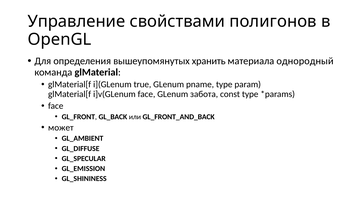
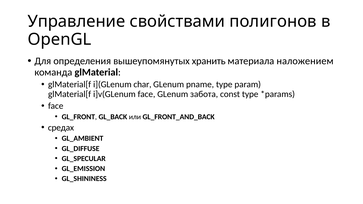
однородный: однородный -> наложением
true: true -> char
может: может -> средах
